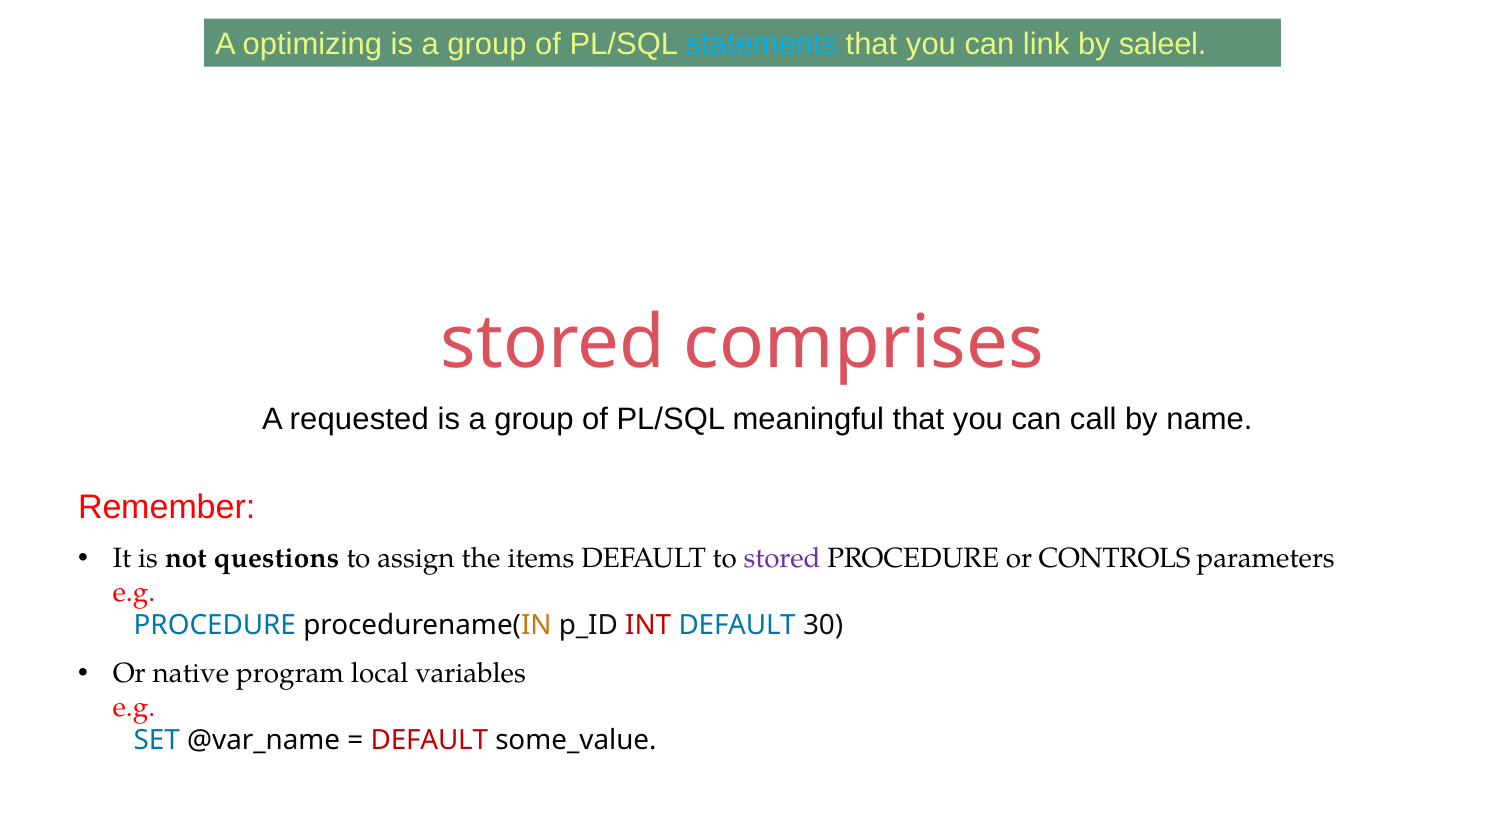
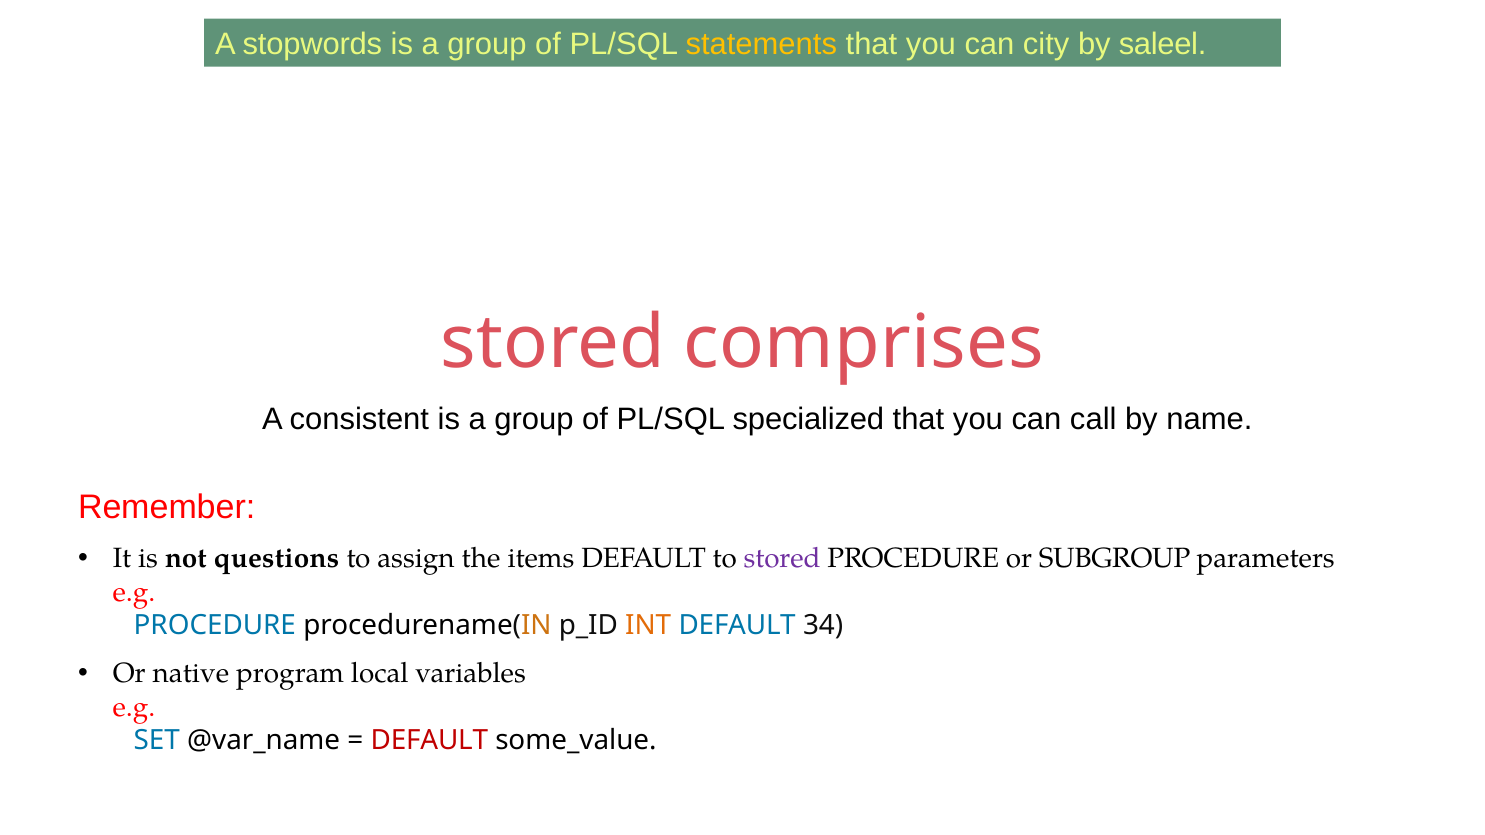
optimizing: optimizing -> stopwords
statements colour: light blue -> yellow
link: link -> city
requested: requested -> consistent
meaningful: meaningful -> specialized
CONTROLS: CONTROLS -> SUBGROUP
INT colour: red -> orange
30: 30 -> 34
